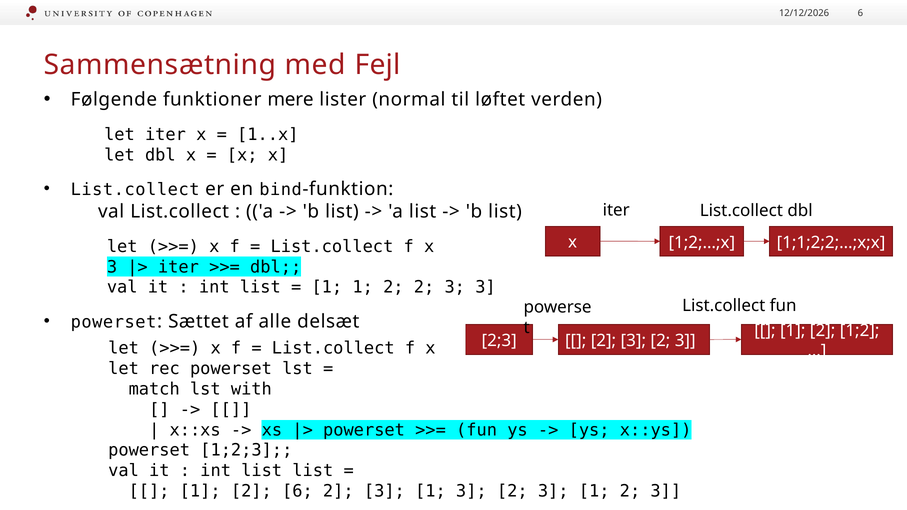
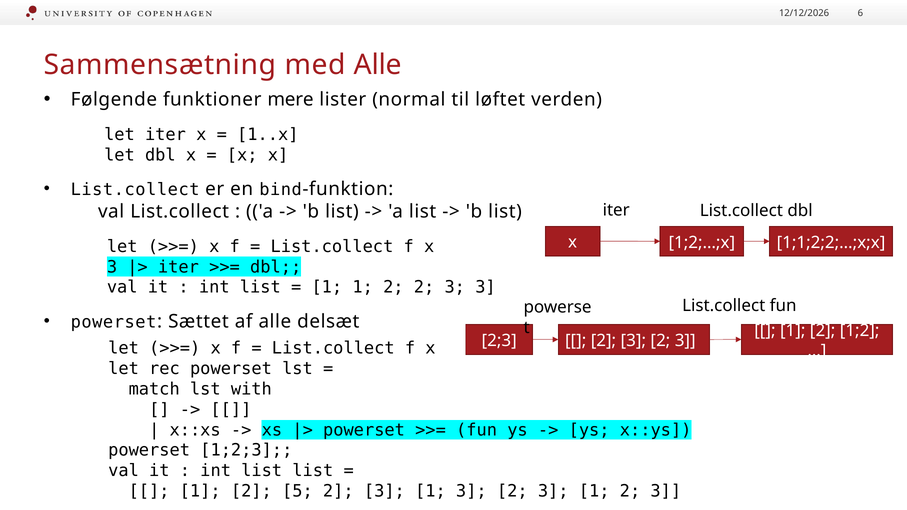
med Fejl: Fejl -> Alle
2 6: 6 -> 5
